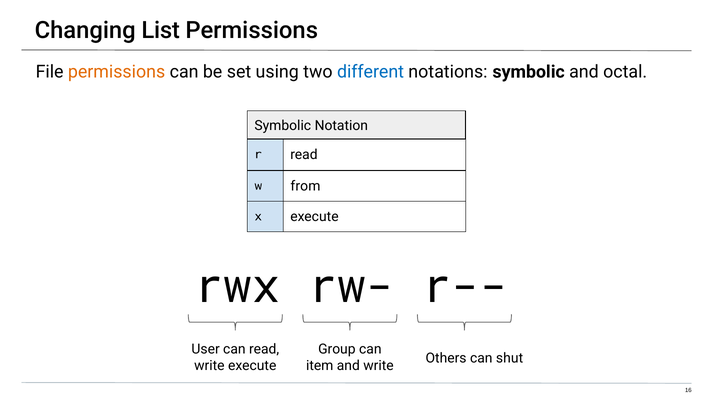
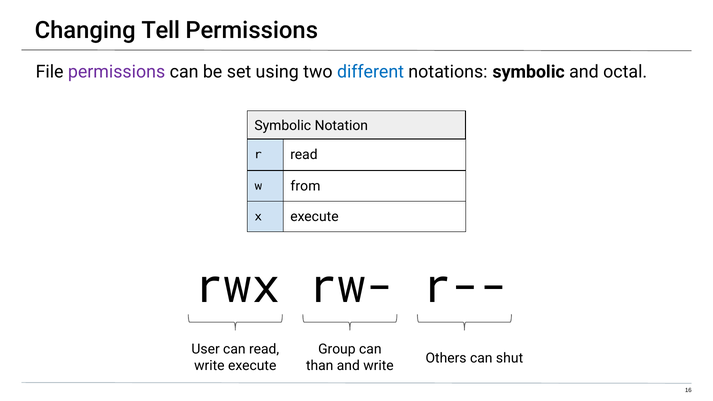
List: List -> Tell
permissions at (117, 72) colour: orange -> purple
item: item -> than
